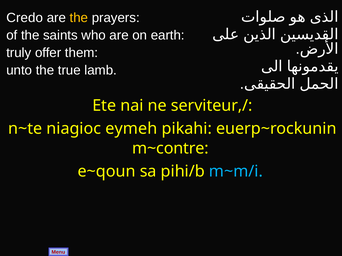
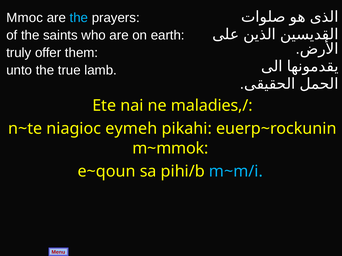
Credo: Credo -> Mmoc
the at (79, 18) colour: yellow -> light blue
serviteur,/: serviteur,/ -> maladies,/
m~contre: m~contre -> m~mmok
